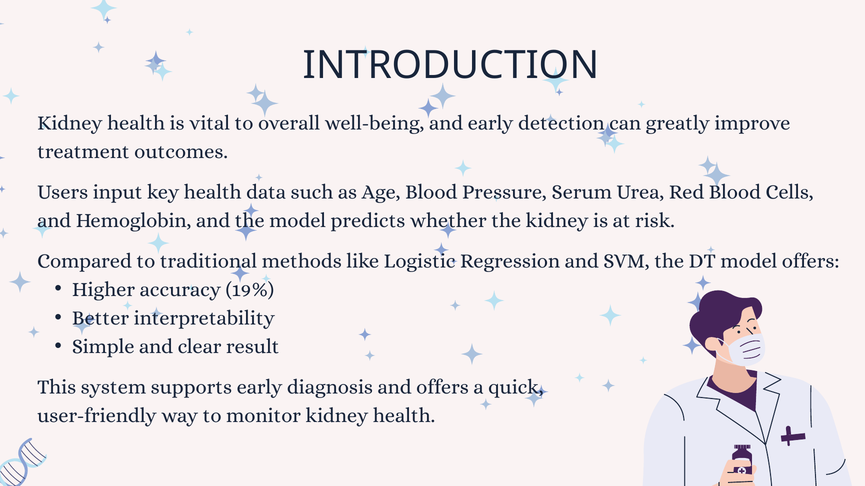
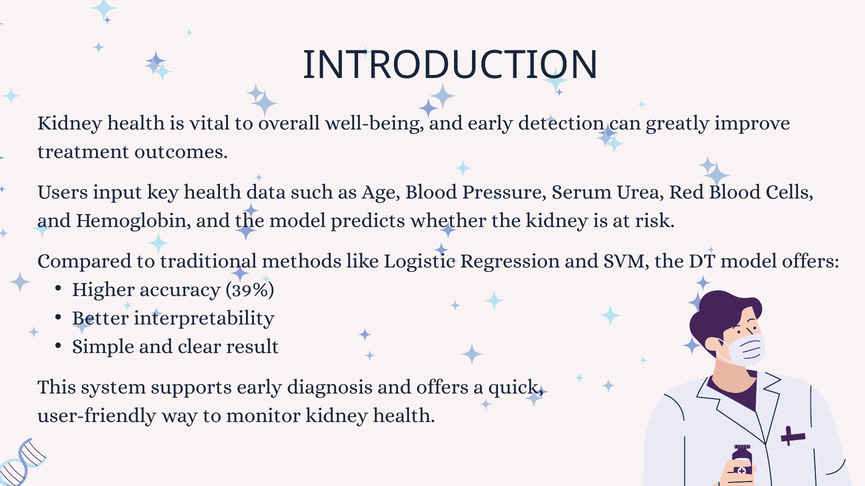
19%: 19% -> 39%
